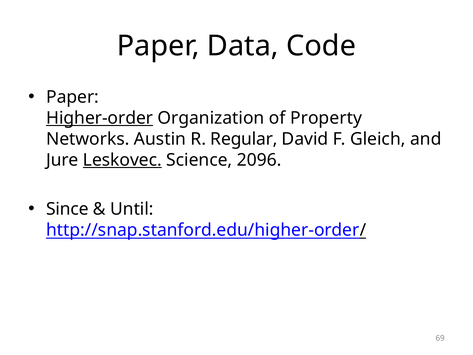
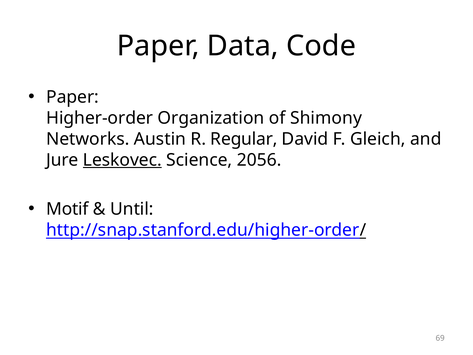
Higher-order underline: present -> none
Property: Property -> Shimony
2096: 2096 -> 2056
Since: Since -> Motif
